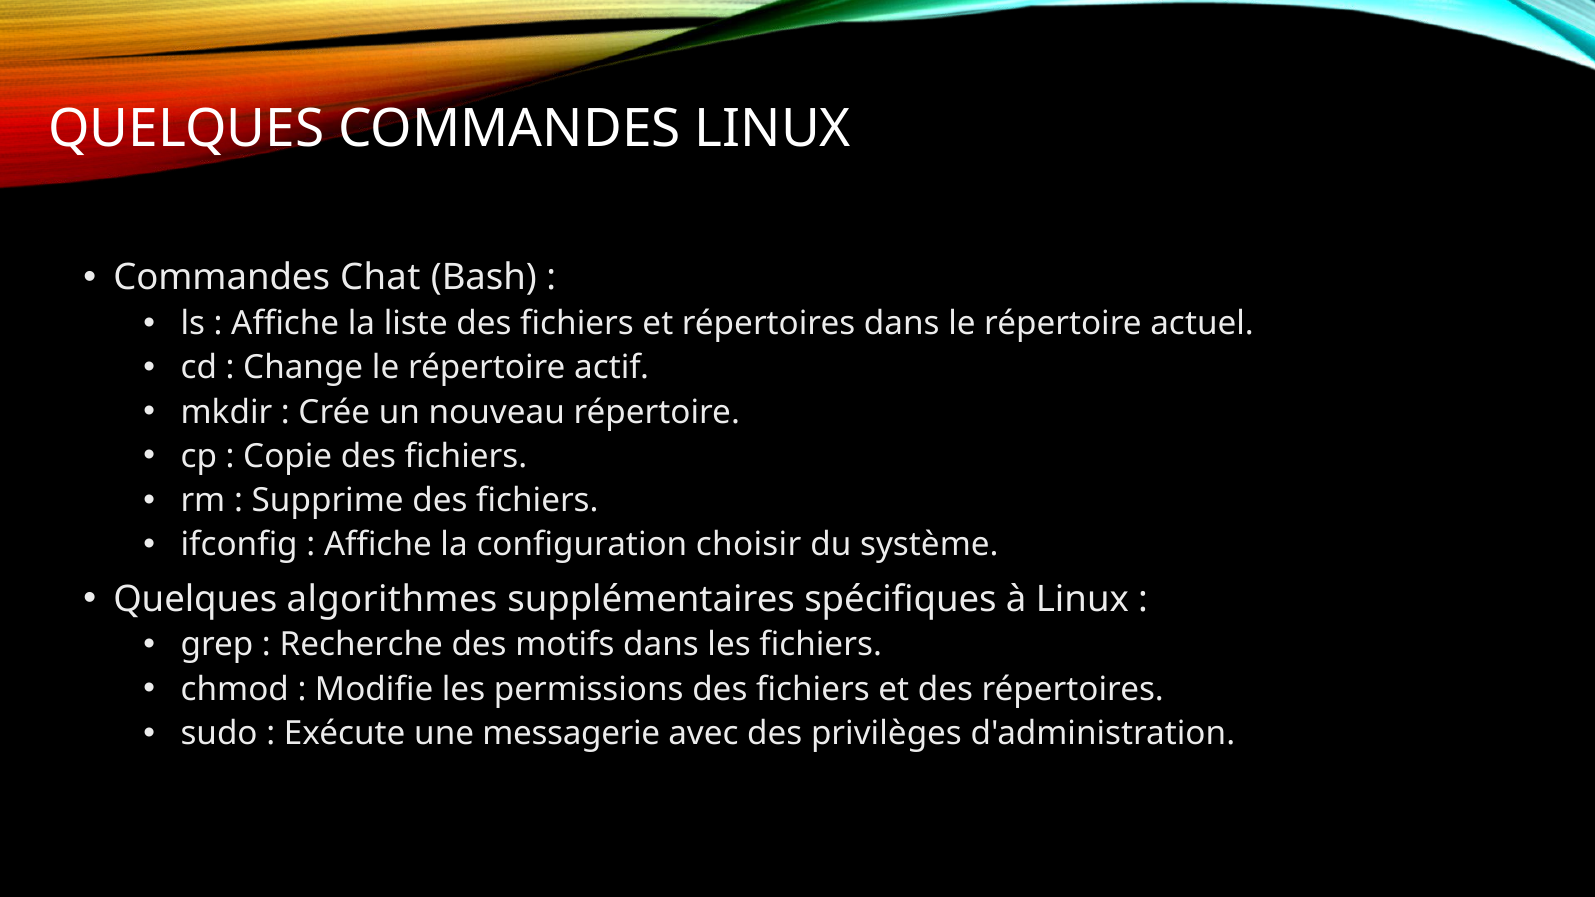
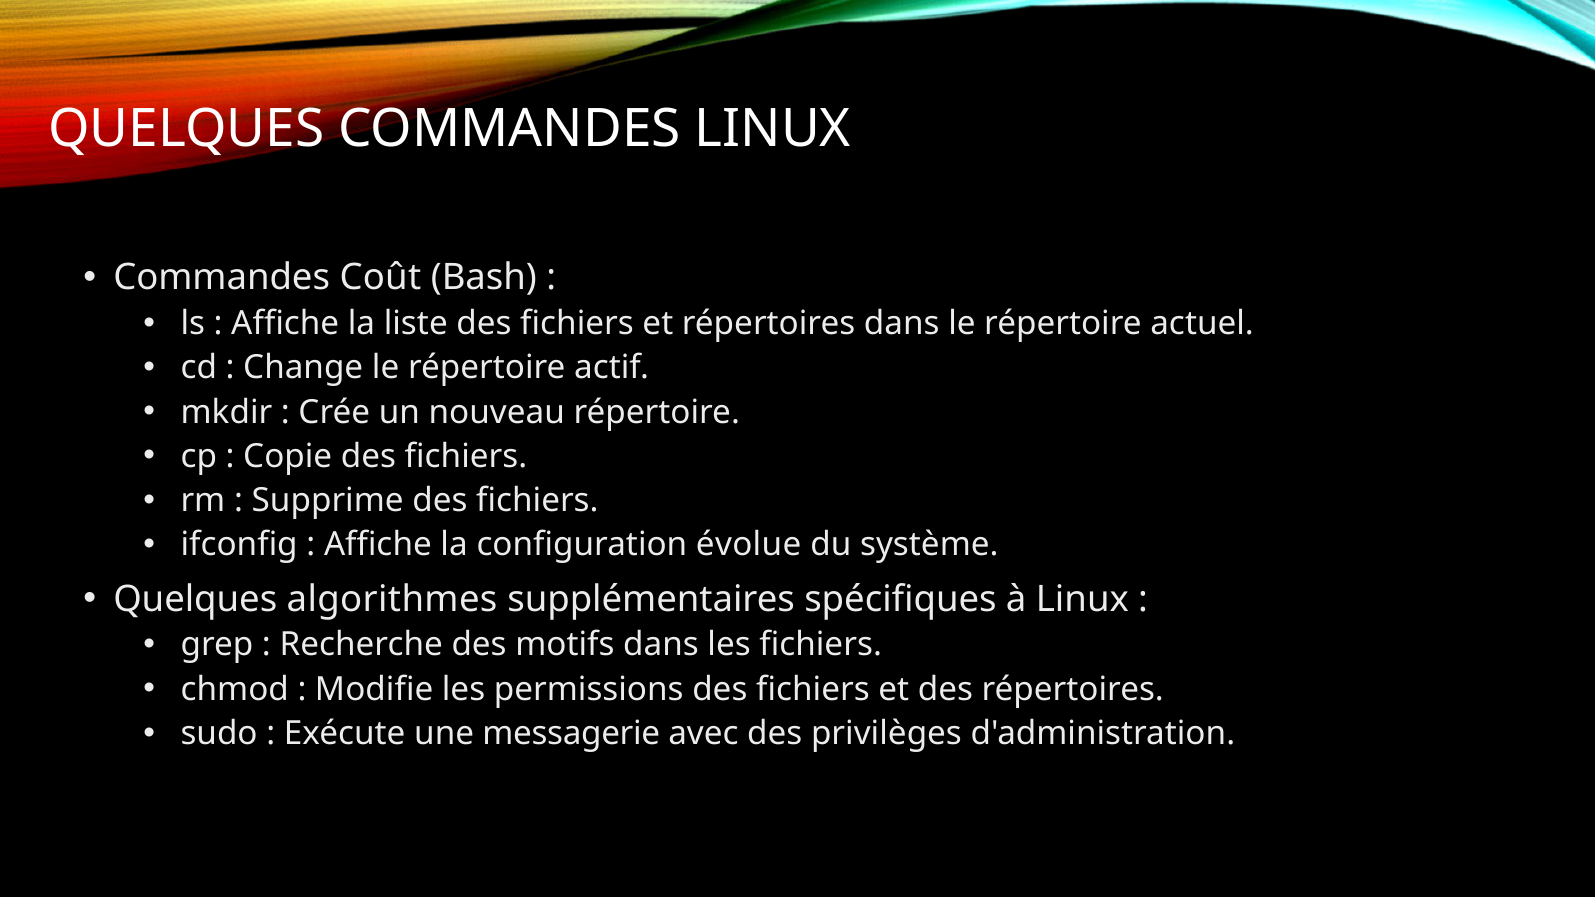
Chat: Chat -> Coût
choisir: choisir -> évolue
